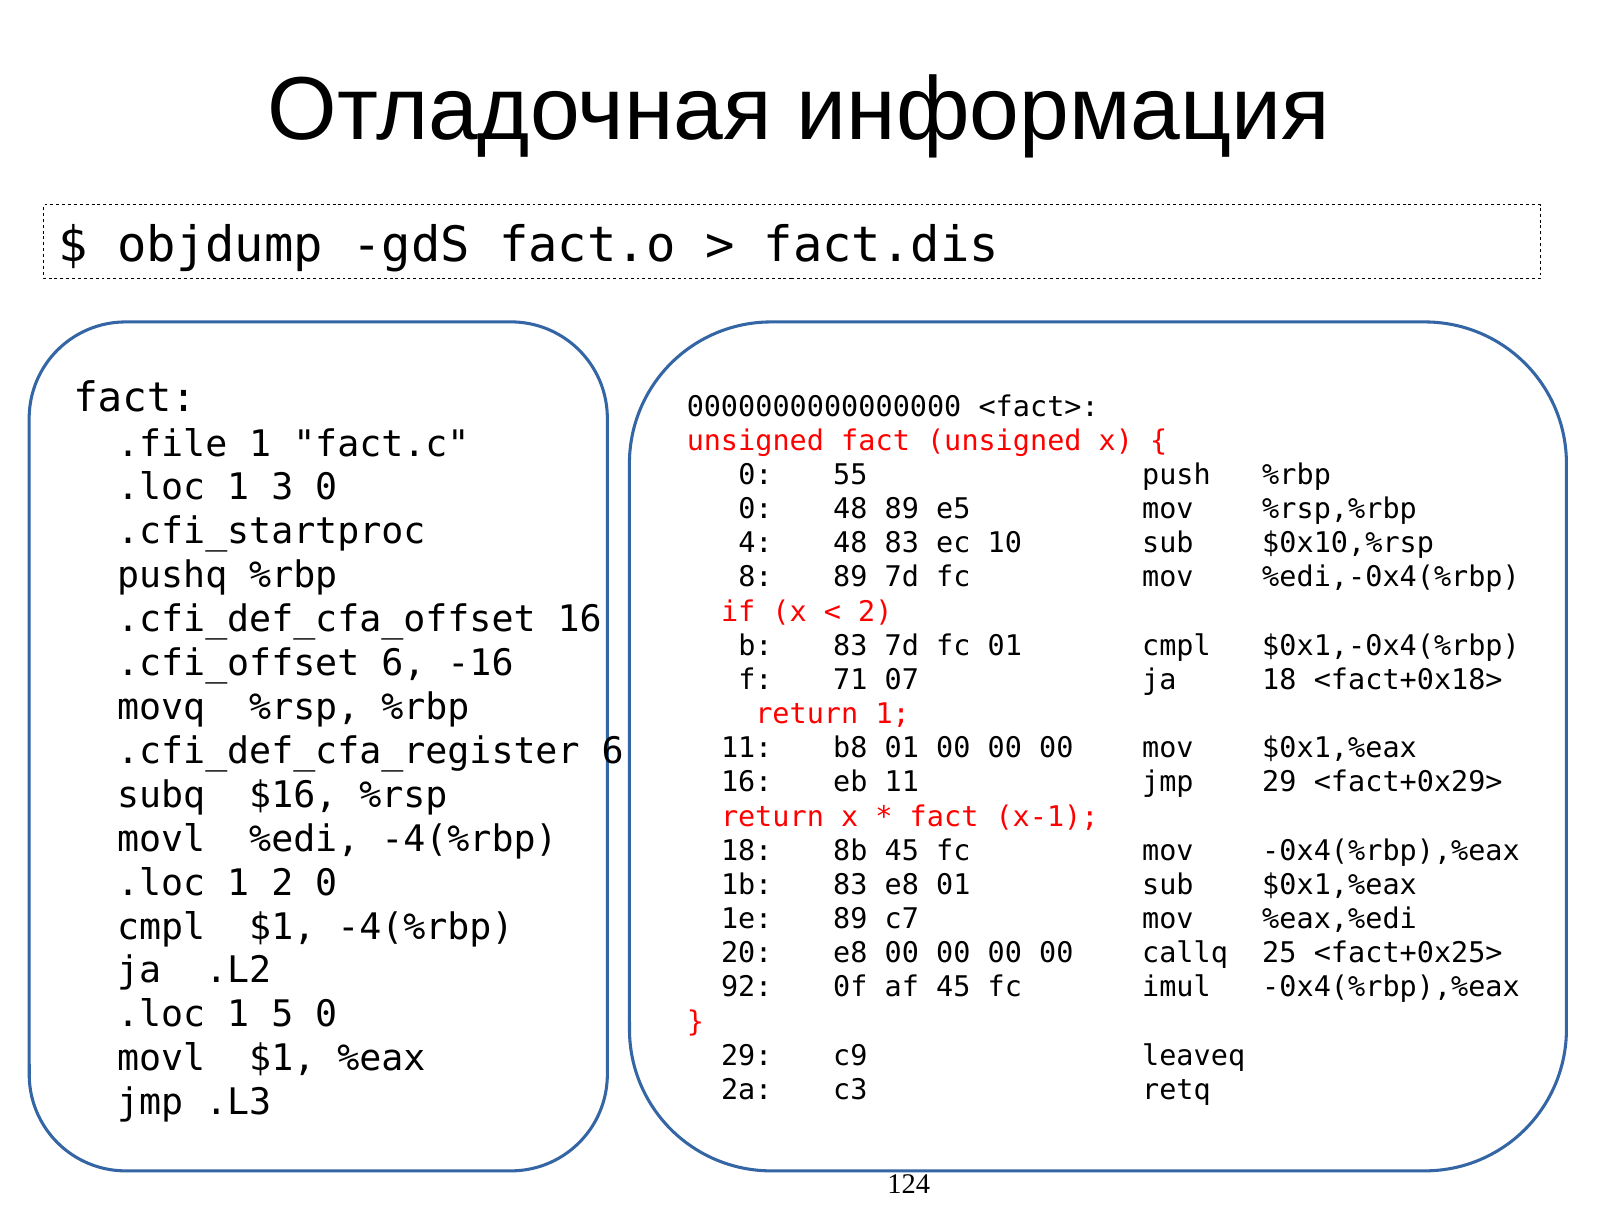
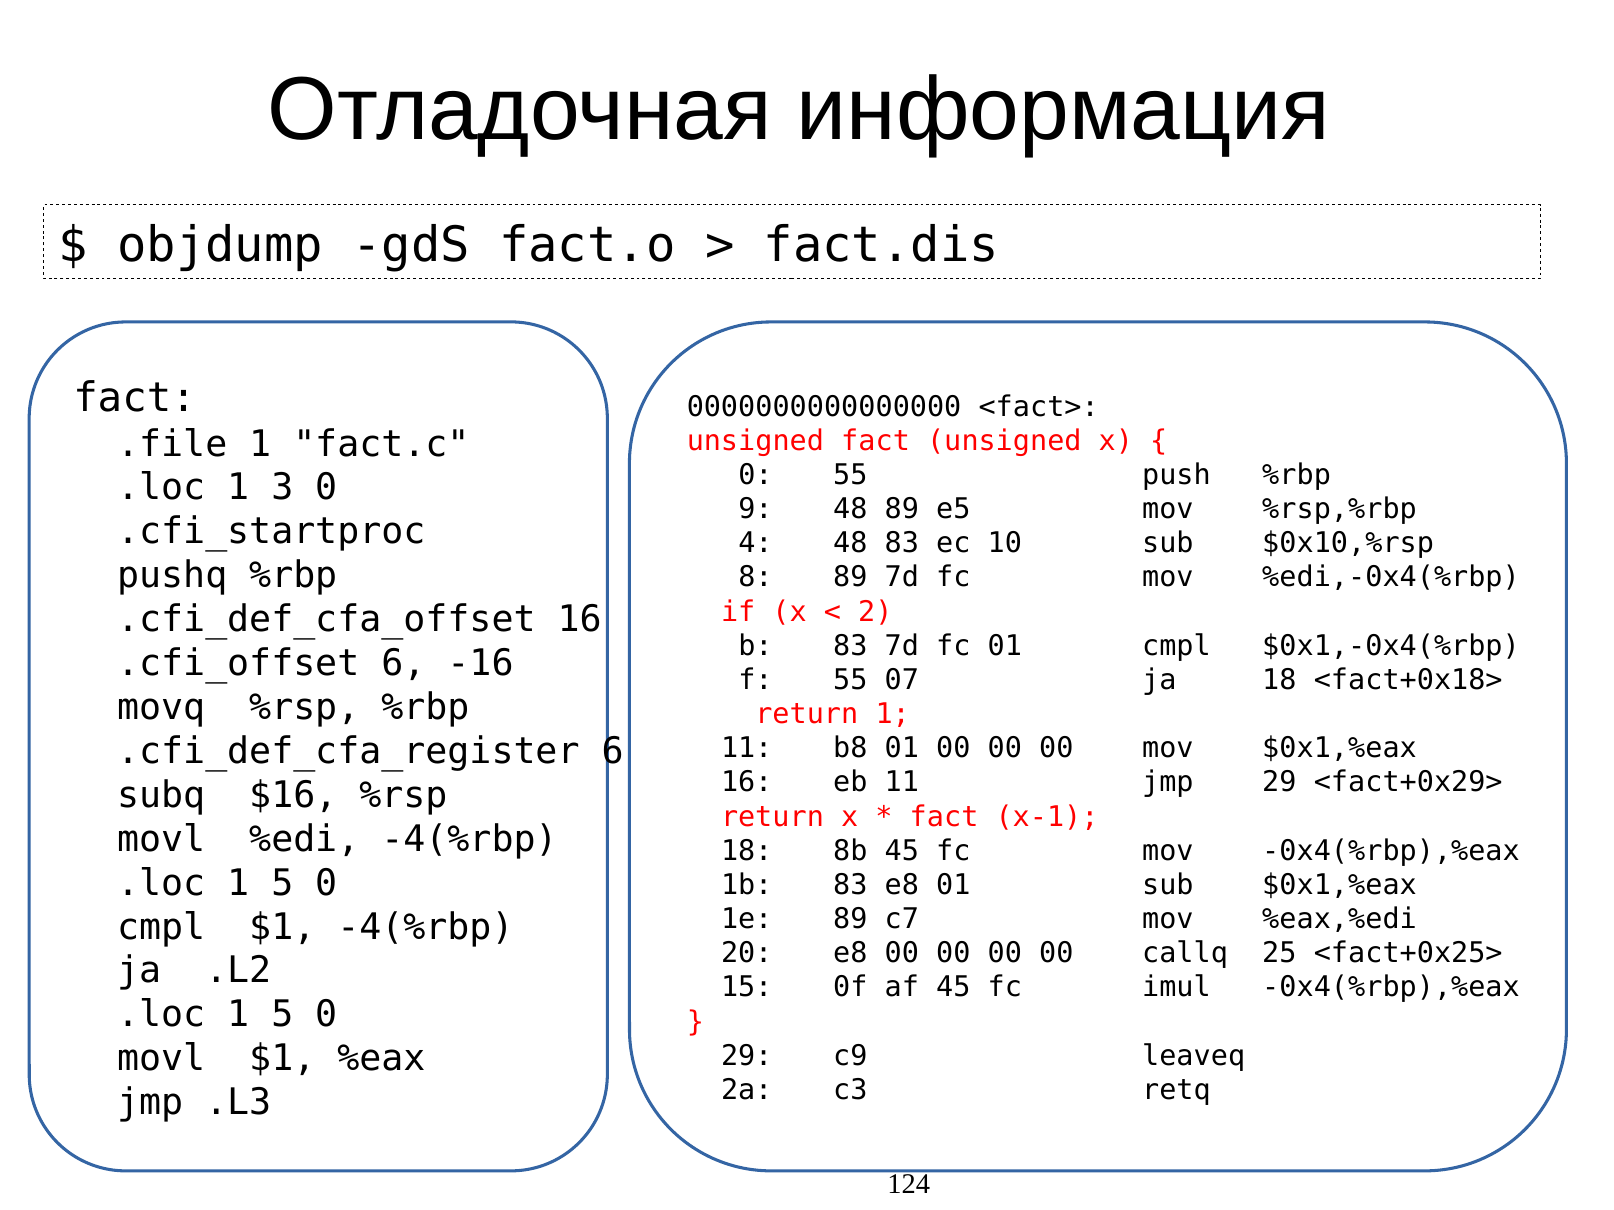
0 at (755, 509): 0 -> 9
f 71: 71 -> 55
2 at (282, 883): 2 -> 5
92: 92 -> 15
